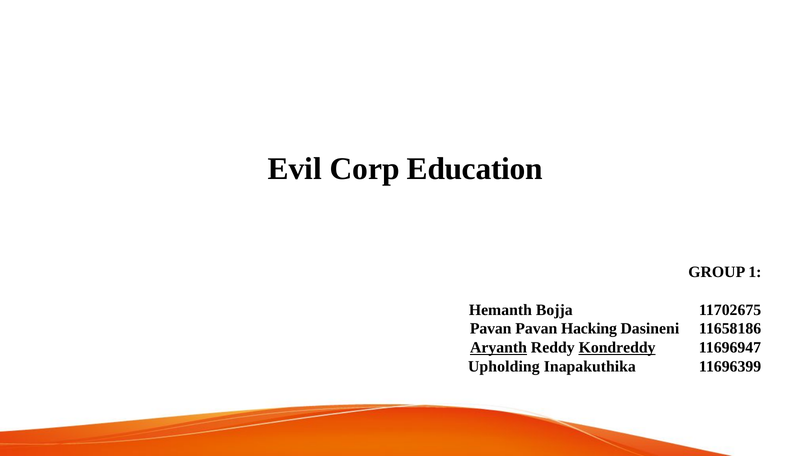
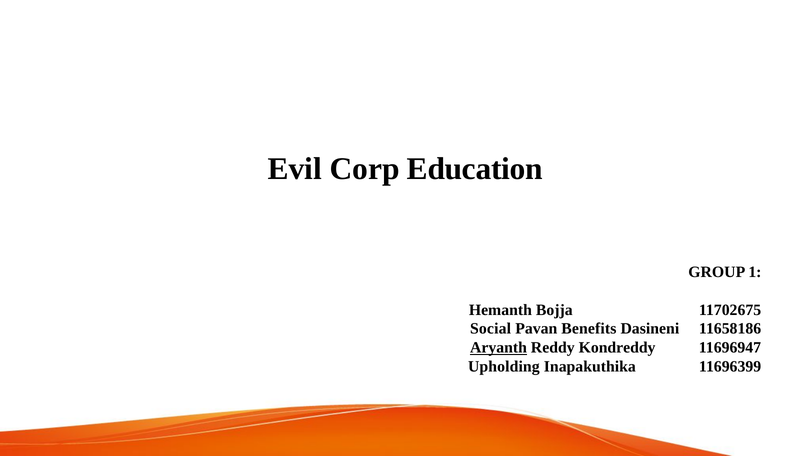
Pavan at (491, 328): Pavan -> Social
Hacking: Hacking -> Benefits
Kondreddy underline: present -> none
